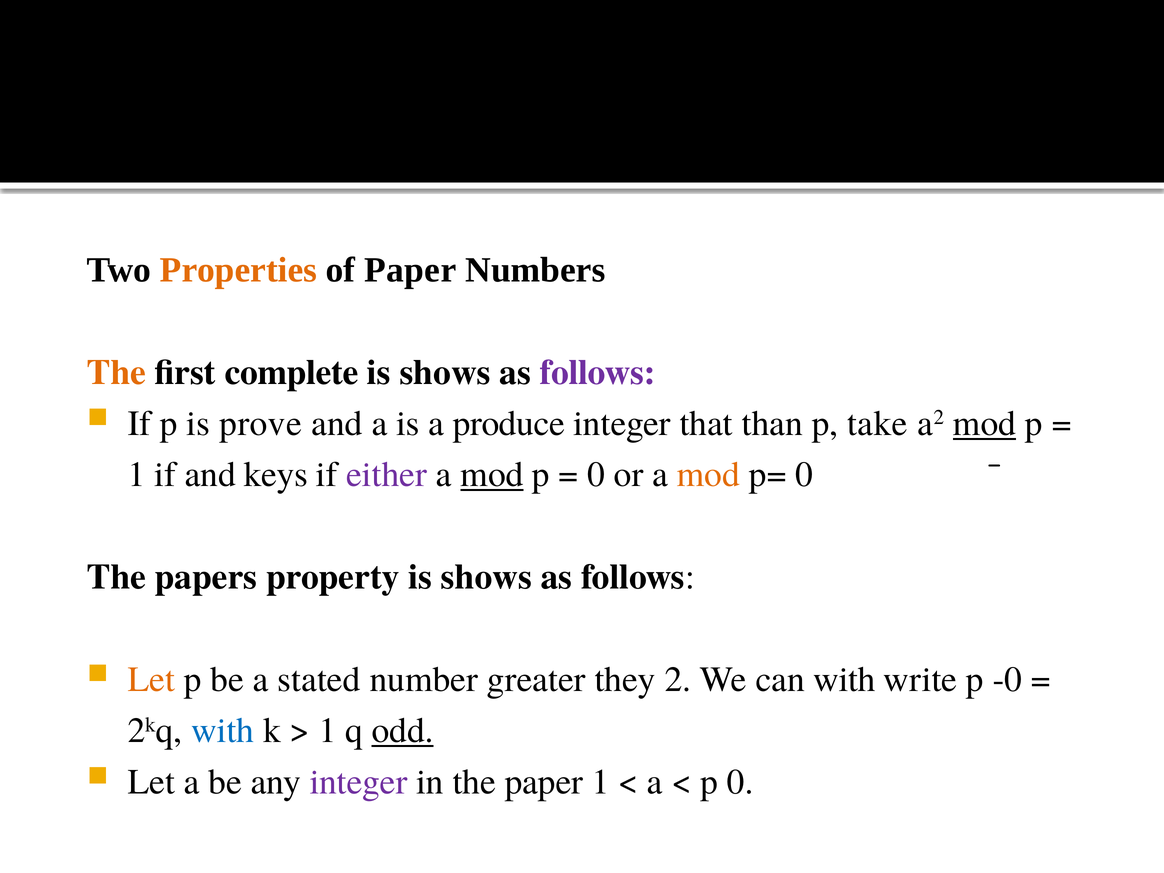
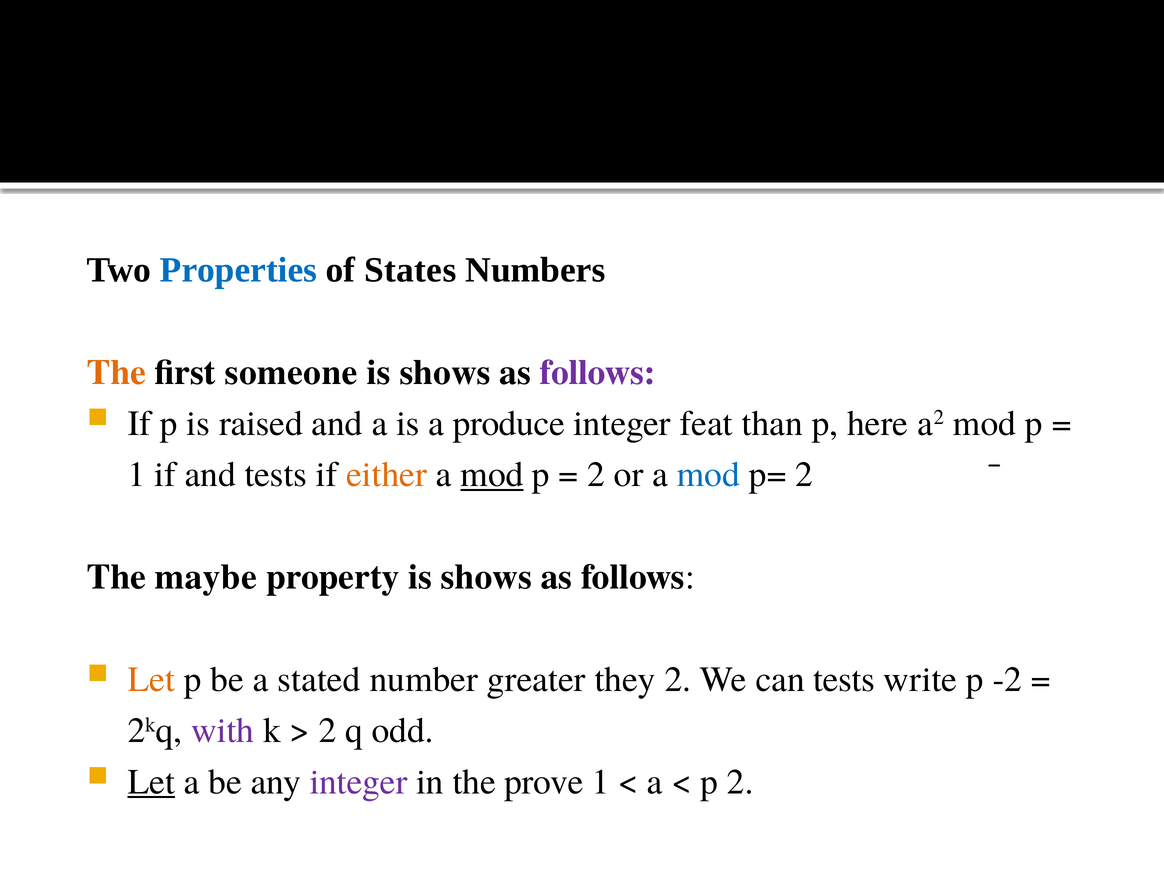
Properties colour: orange -> blue
of Paper: Paper -> States
complete: complete -> someone
prove: prove -> raised
that: that -> feat
take: take -> here
mod at (985, 424) underline: present -> none
and keys: keys -> tests
either colour: purple -> orange
0 at (596, 475): 0 -> 2
mod at (708, 475) colour: orange -> blue
p= 0: 0 -> 2
papers: papers -> maybe
can with: with -> tests
-0: -0 -> -2
with at (223, 731) colour: blue -> purple
1 at (327, 731): 1 -> 2
odd underline: present -> none
Let at (151, 782) underline: none -> present
the paper: paper -> prove
p 0: 0 -> 2
